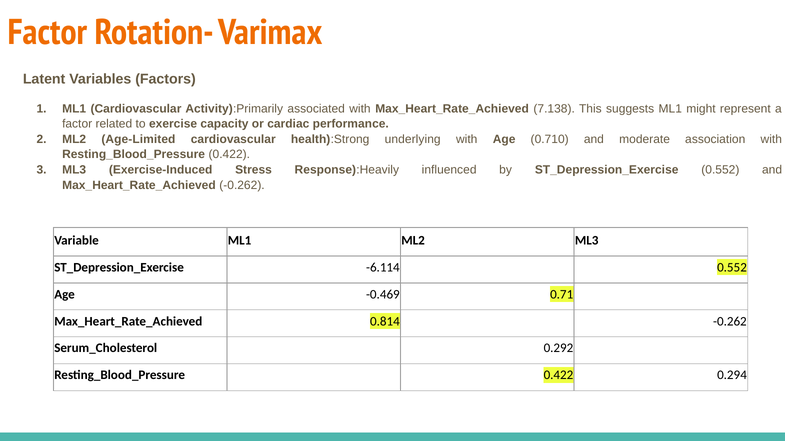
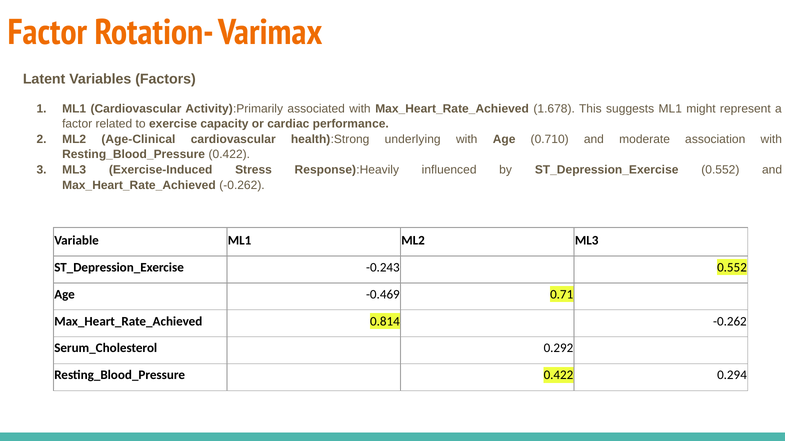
7.138: 7.138 -> 1.678
Age-Limited: Age-Limited -> Age-Clinical
-6.114: -6.114 -> -0.243
